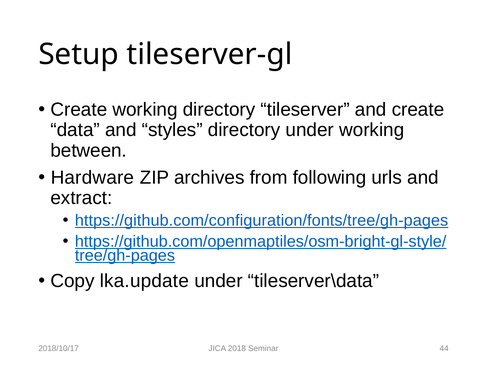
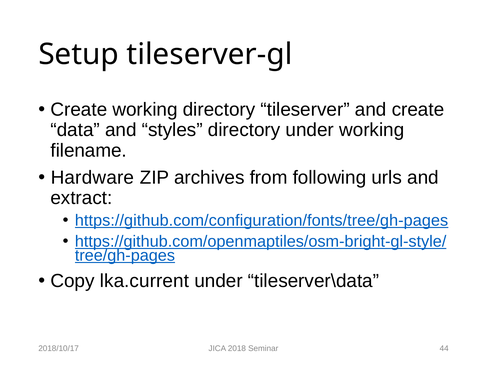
between: between -> filename
lka.update: lka.update -> lka.current
